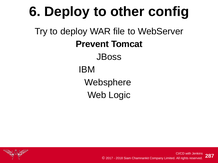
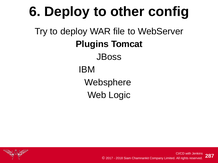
Prevent: Prevent -> Plugins
